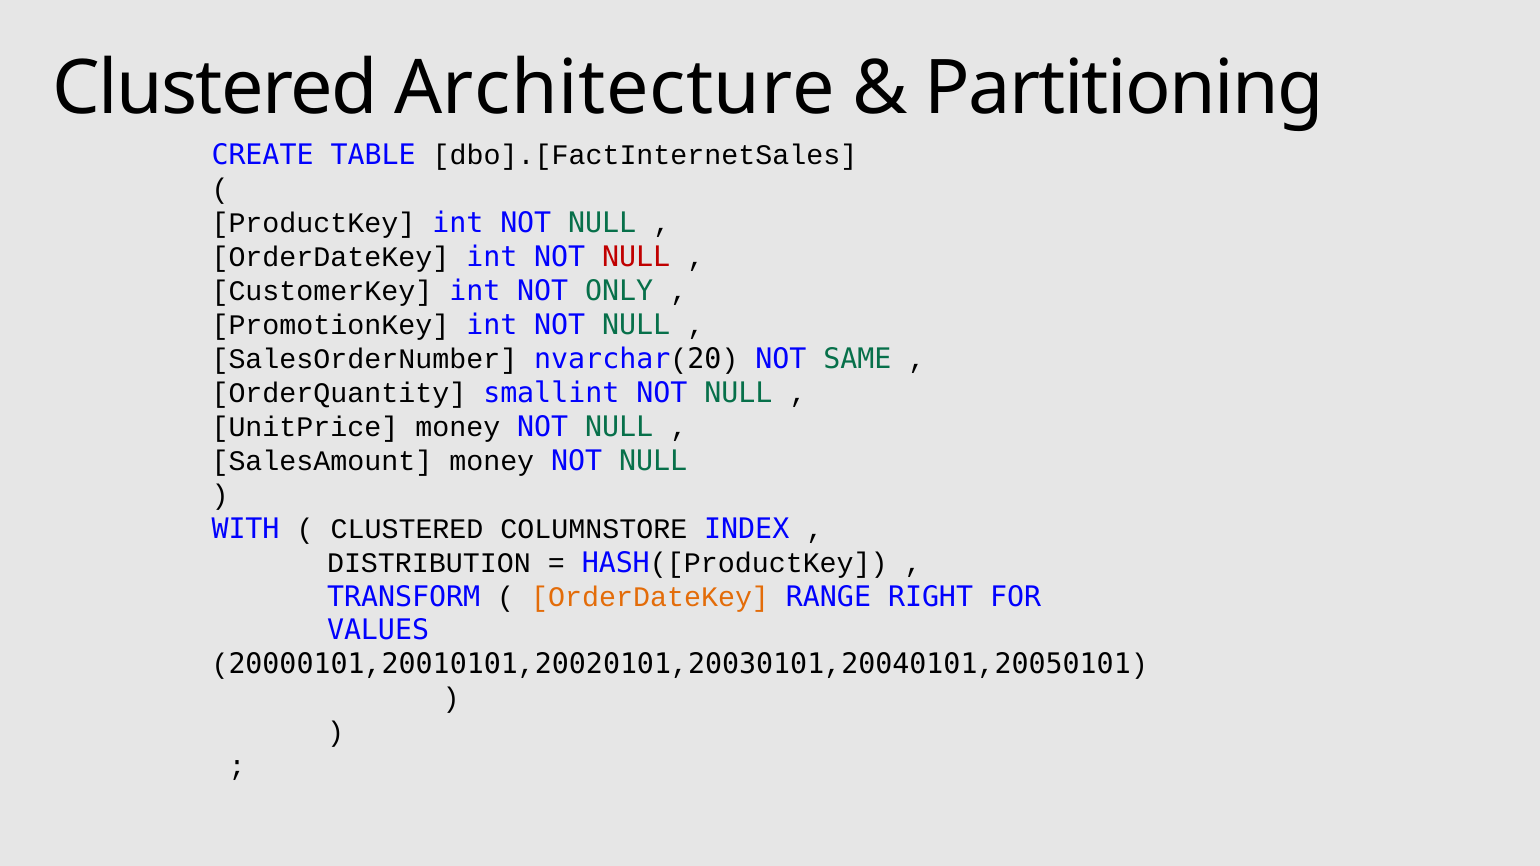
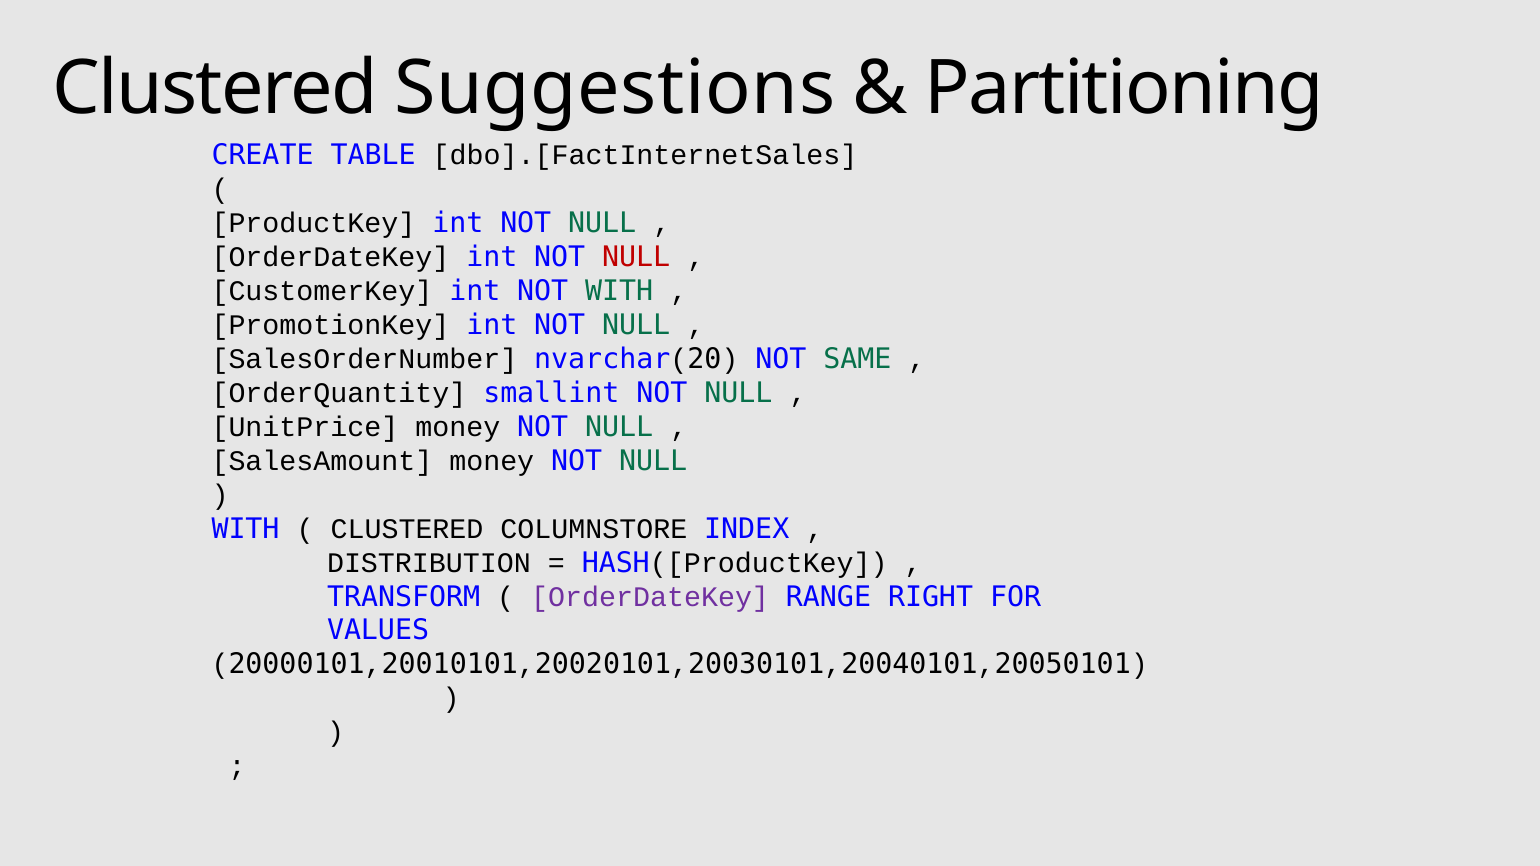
Architecture: Architecture -> Suggestions
NOT ONLY: ONLY -> WITH
OrderDateKey at (650, 597) colour: orange -> purple
